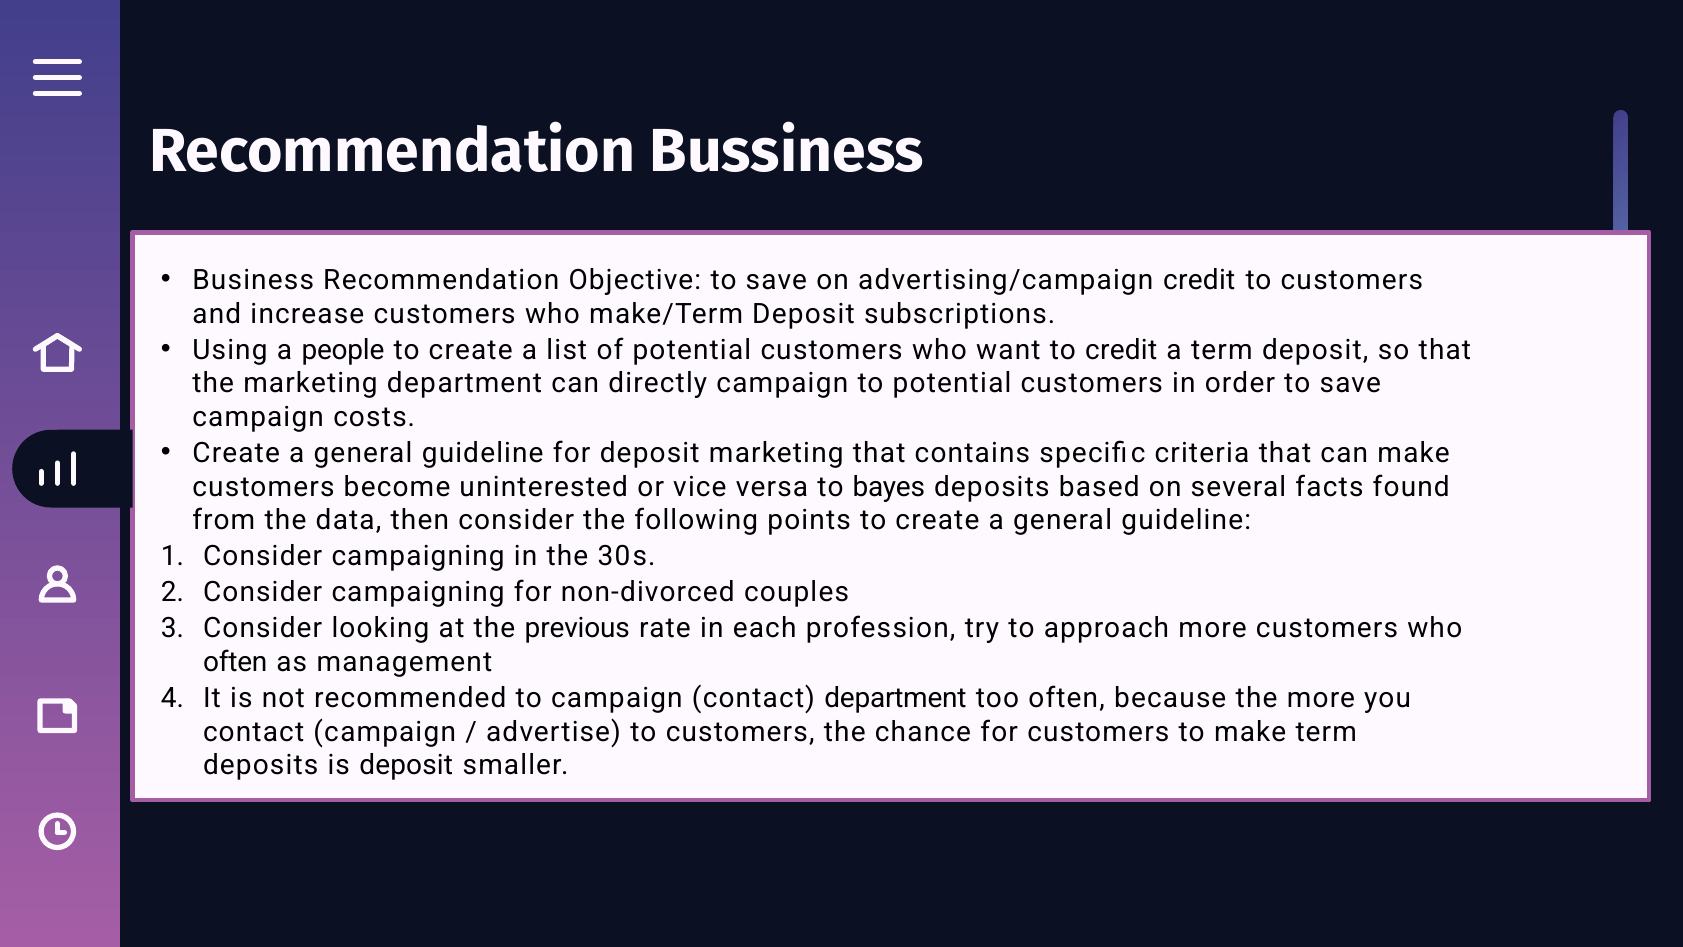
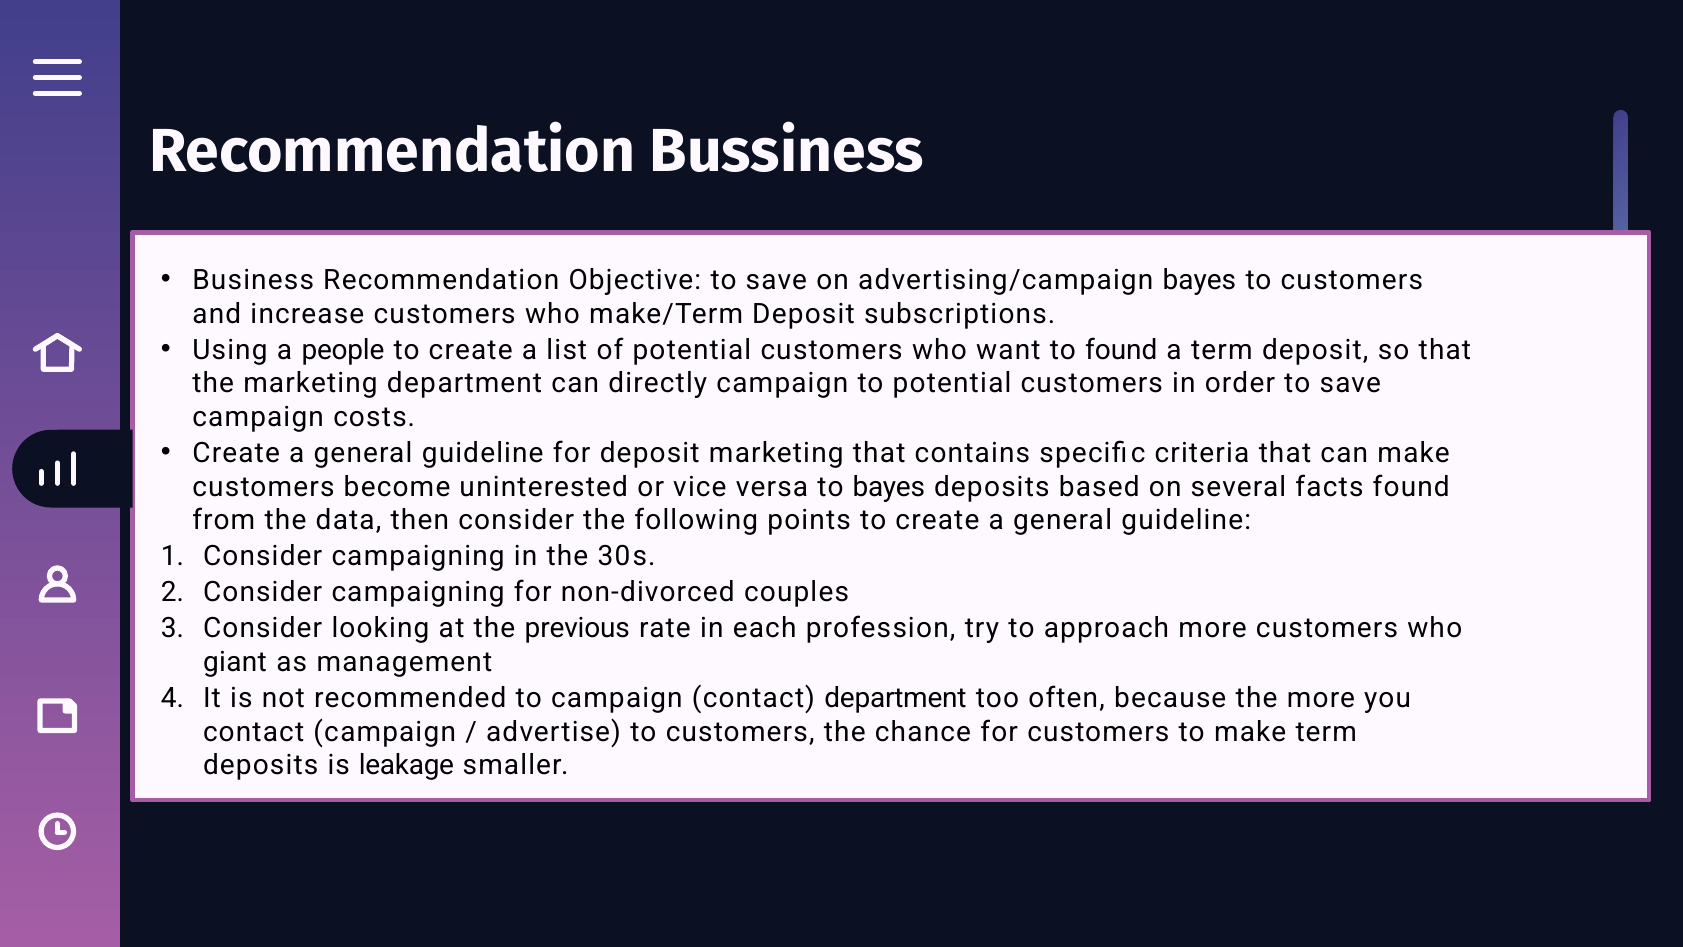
advertising/campaign credit: credit -> bayes
to credit: credit -> found
often at (235, 662): often -> giant
is deposit: deposit -> leakage
